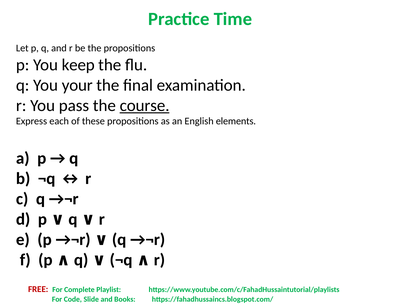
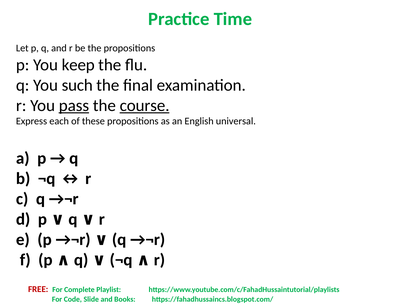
your: your -> such
pass underline: none -> present
elements: elements -> universal
